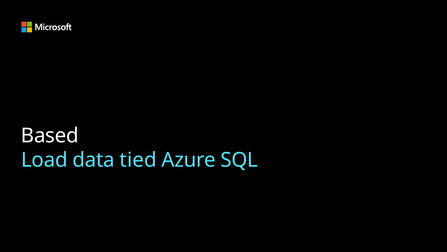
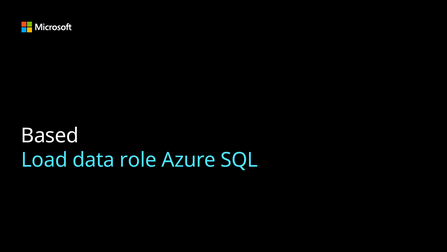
tied: tied -> role
